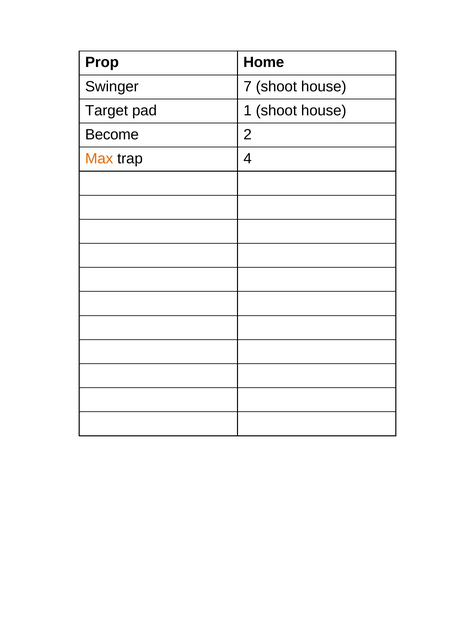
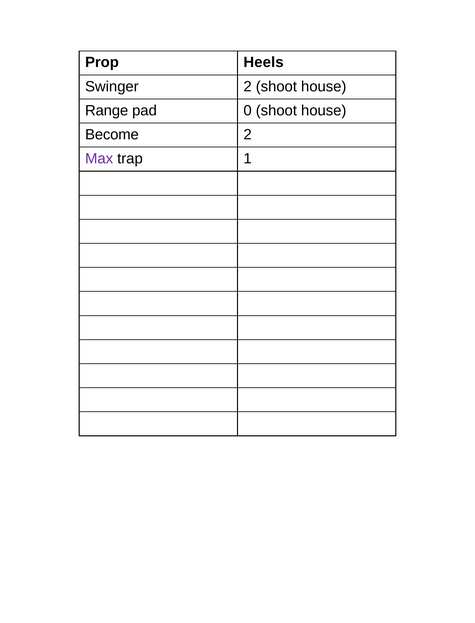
Home: Home -> Heels
Swinger 7: 7 -> 2
Target: Target -> Range
1: 1 -> 0
Max colour: orange -> purple
4: 4 -> 1
